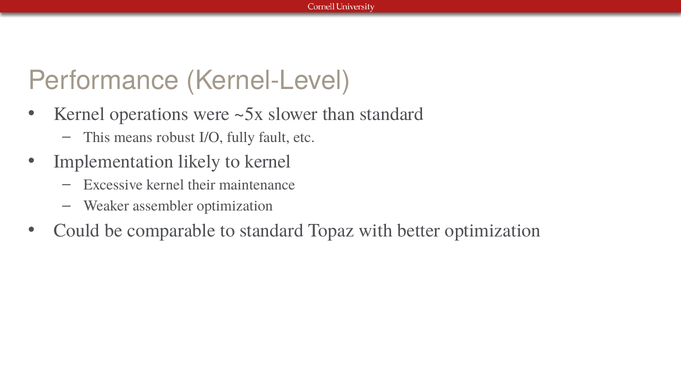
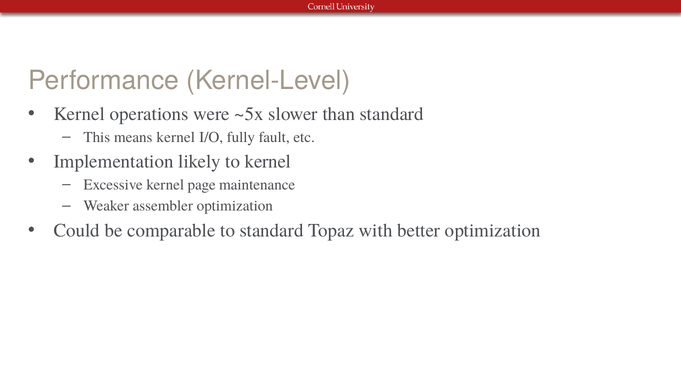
means robust: robust -> kernel
their: their -> page
